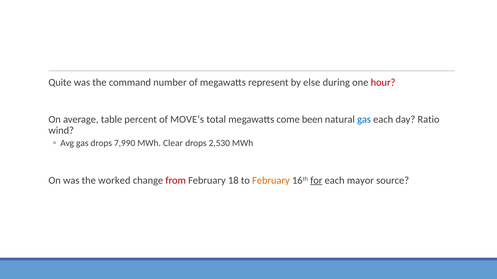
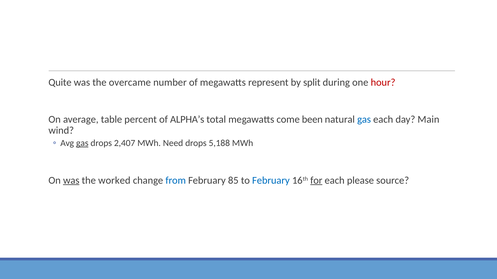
command: command -> overcame
else: else -> split
MOVE’s: MOVE’s -> ALPHA’s
Ratio: Ratio -> Main
gas at (82, 143) underline: none -> present
7,990: 7,990 -> 2,407
Clear: Clear -> Need
2,530: 2,530 -> 5,188
was at (71, 181) underline: none -> present
from colour: red -> blue
18: 18 -> 85
February at (271, 181) colour: orange -> blue
mayor: mayor -> please
